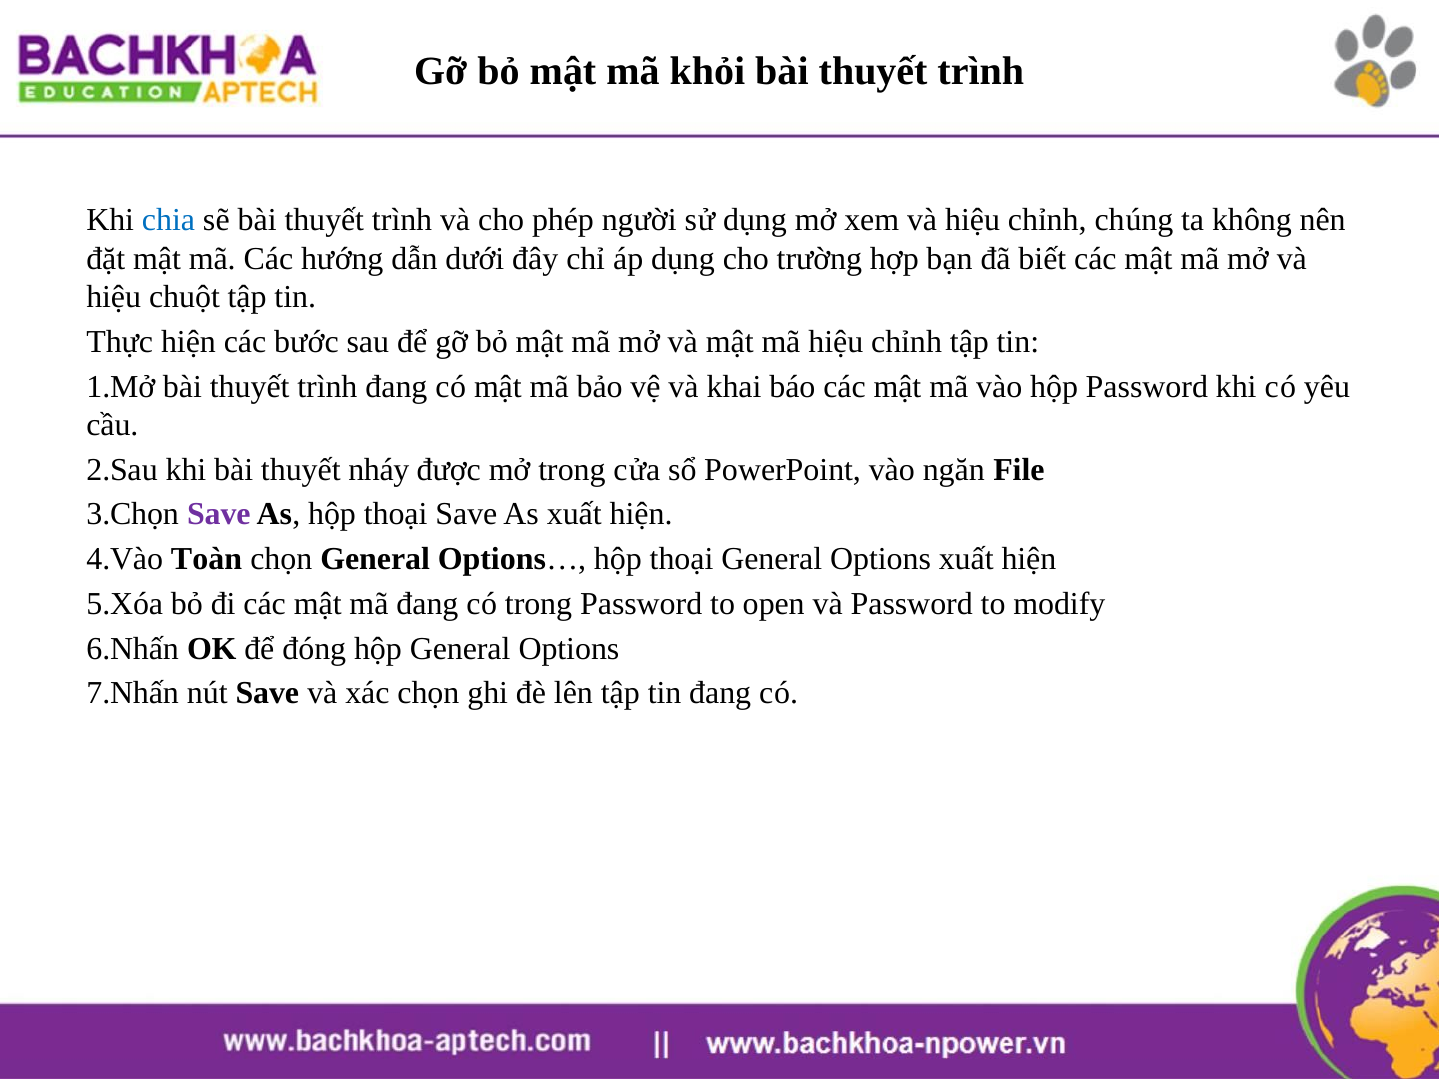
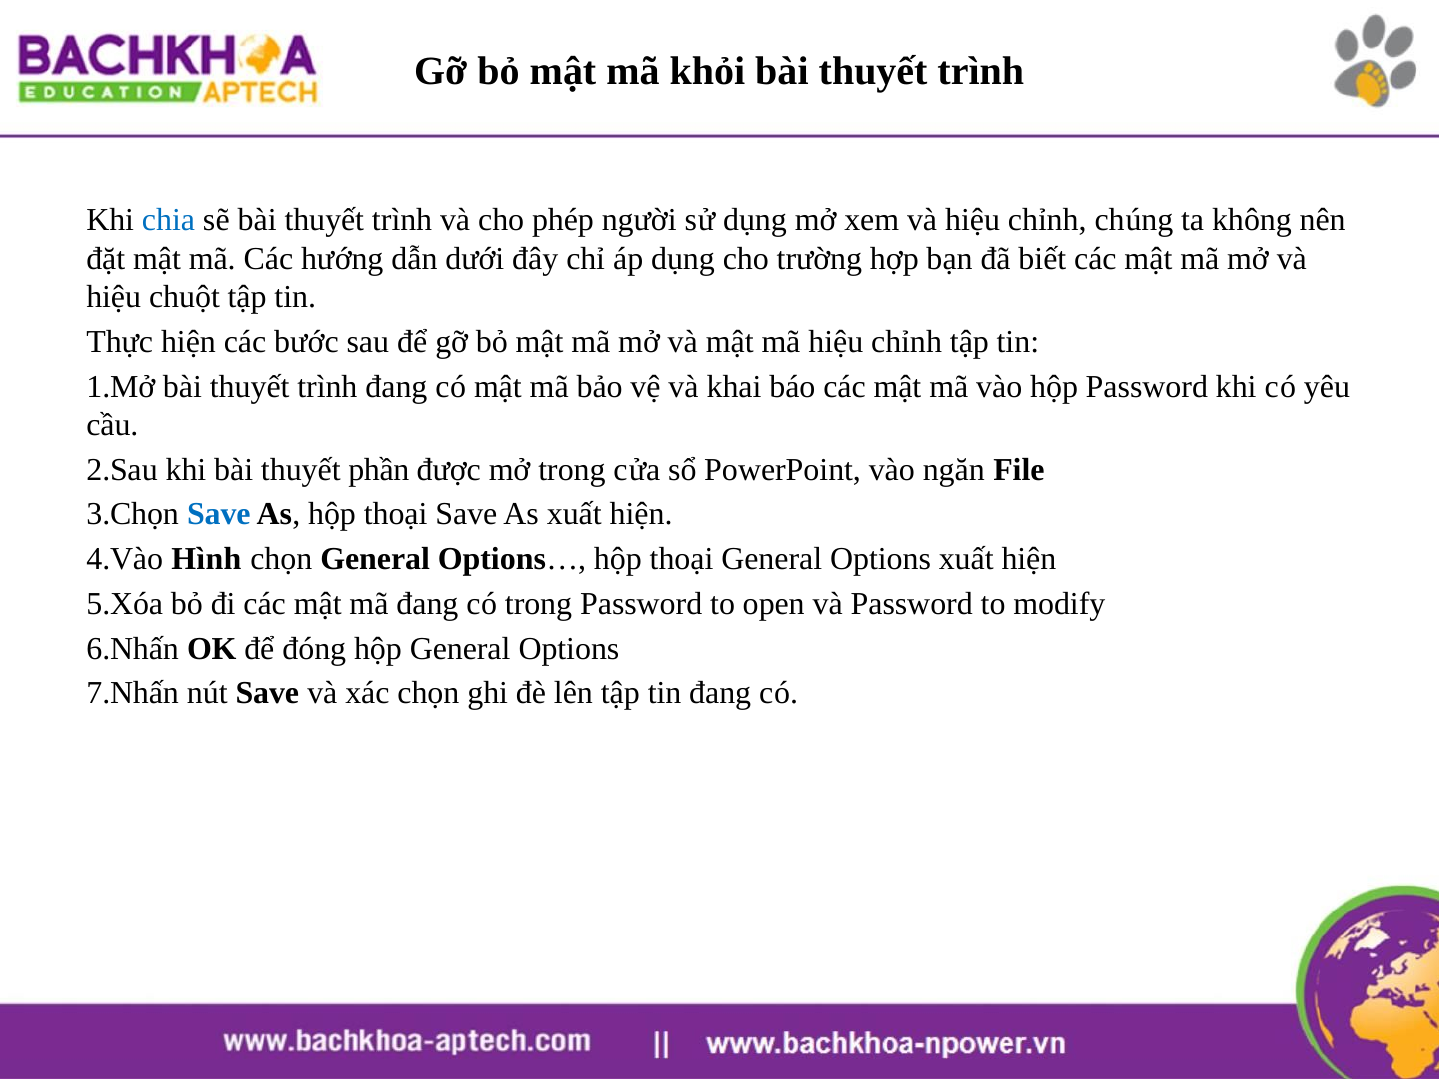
nháy: nháy -> phần
Save at (219, 515) colour: purple -> blue
Toàn: Toàn -> Hình
